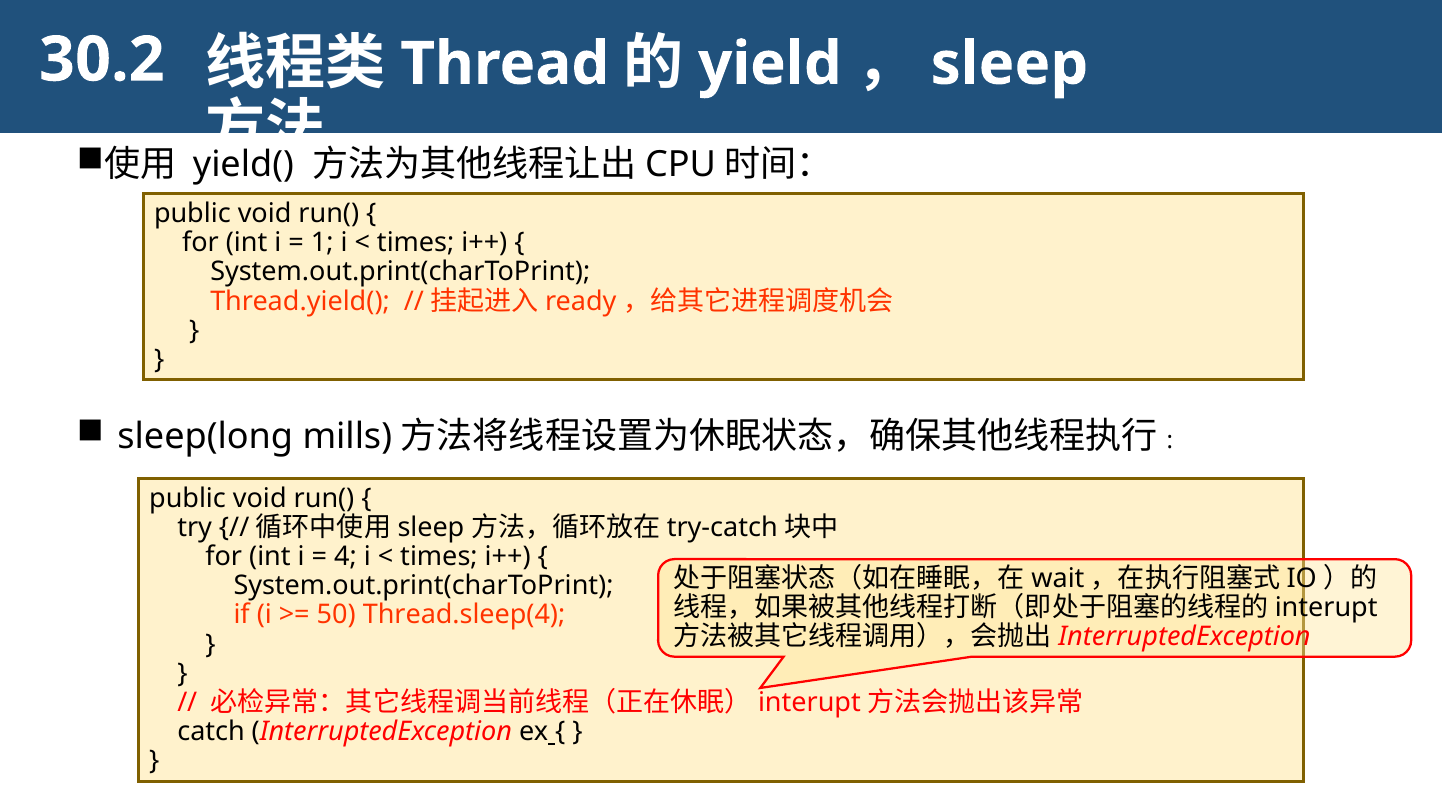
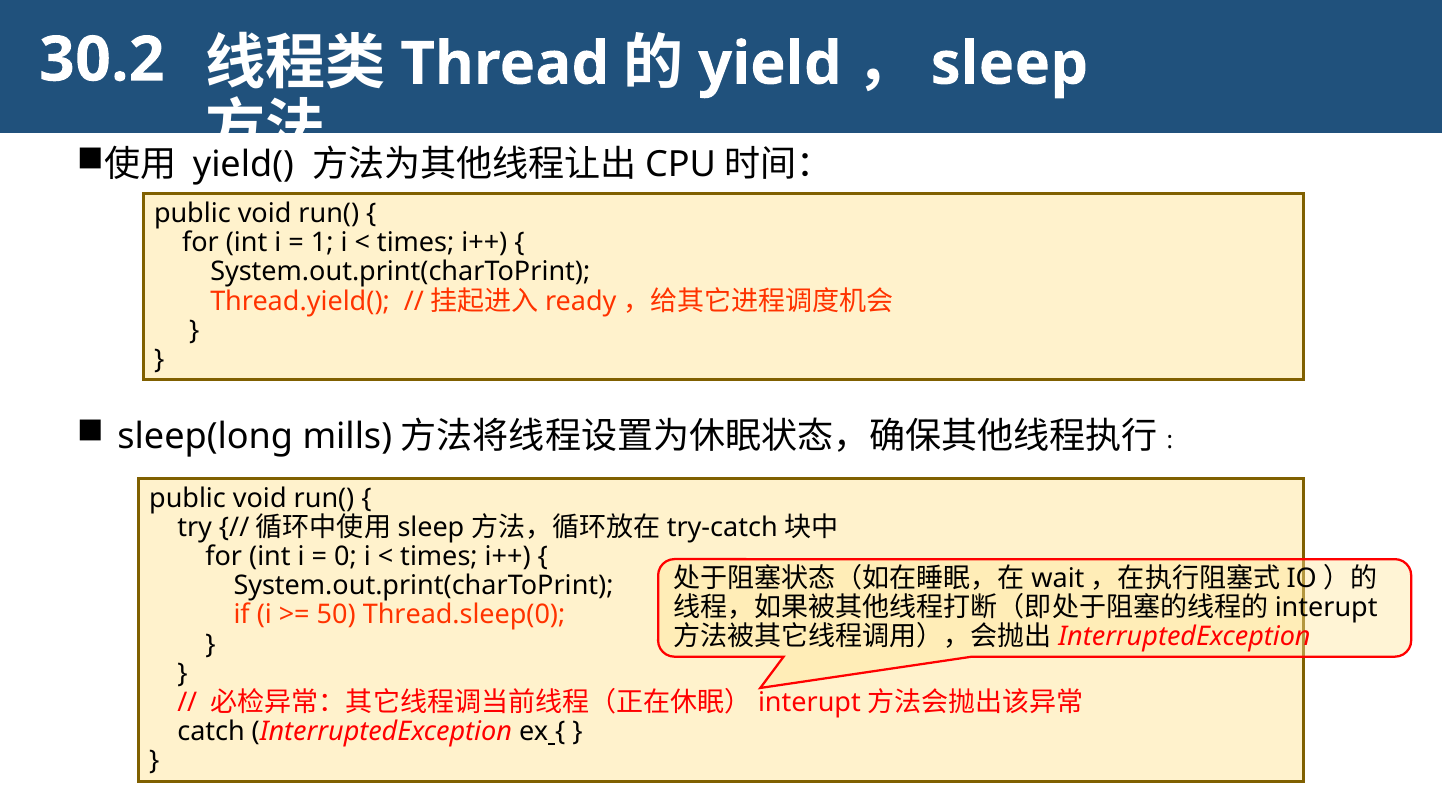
4: 4 -> 0
Thread.sleep(4: Thread.sleep(4 -> Thread.sleep(0
